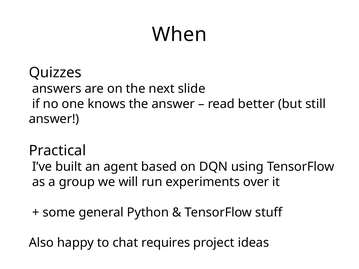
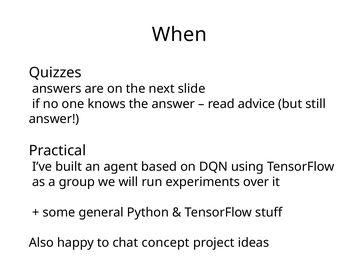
better: better -> advice
requires: requires -> concept
